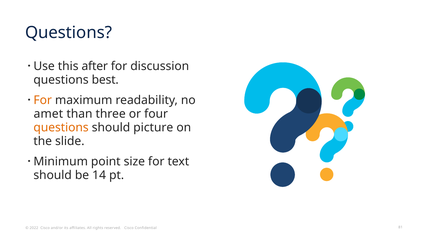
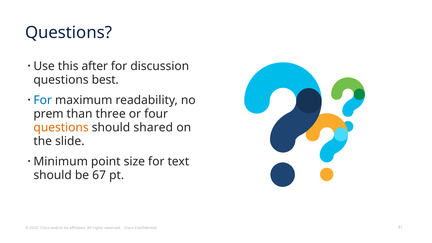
For at (43, 100) colour: orange -> blue
amet: amet -> prem
picture: picture -> shared
14: 14 -> 67
